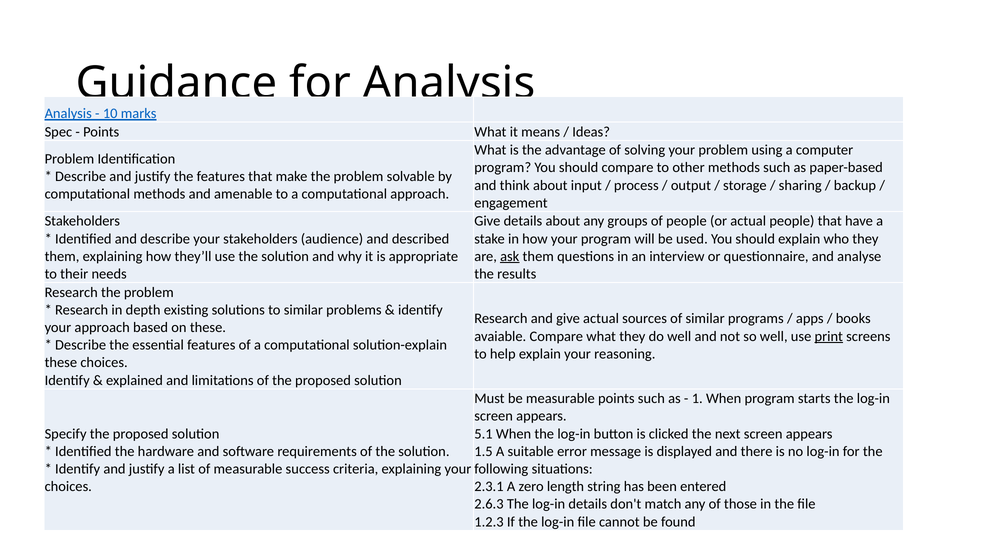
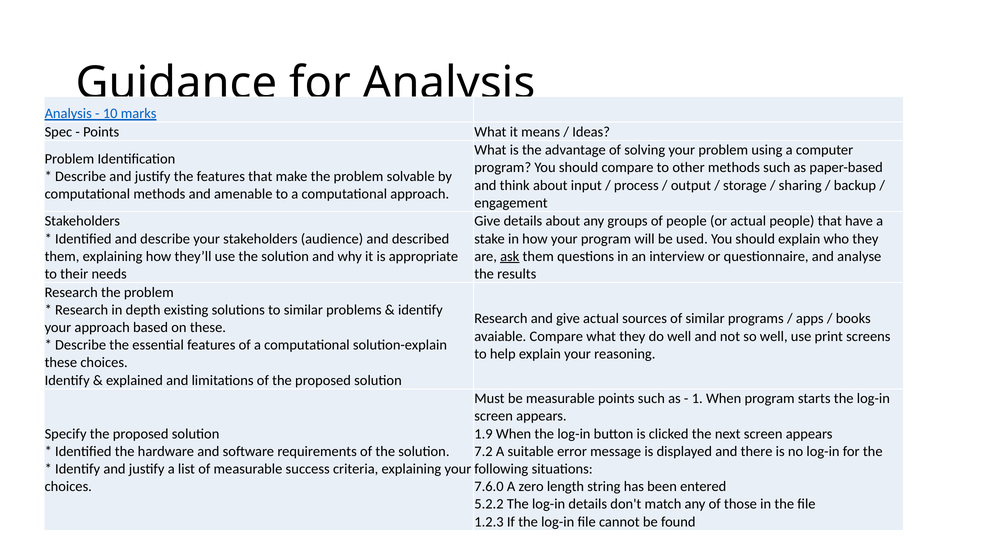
print underline: present -> none
5.1: 5.1 -> 1.9
1.5: 1.5 -> 7.2
2.3.1: 2.3.1 -> 7.6.0
2.6.3: 2.6.3 -> 5.2.2
